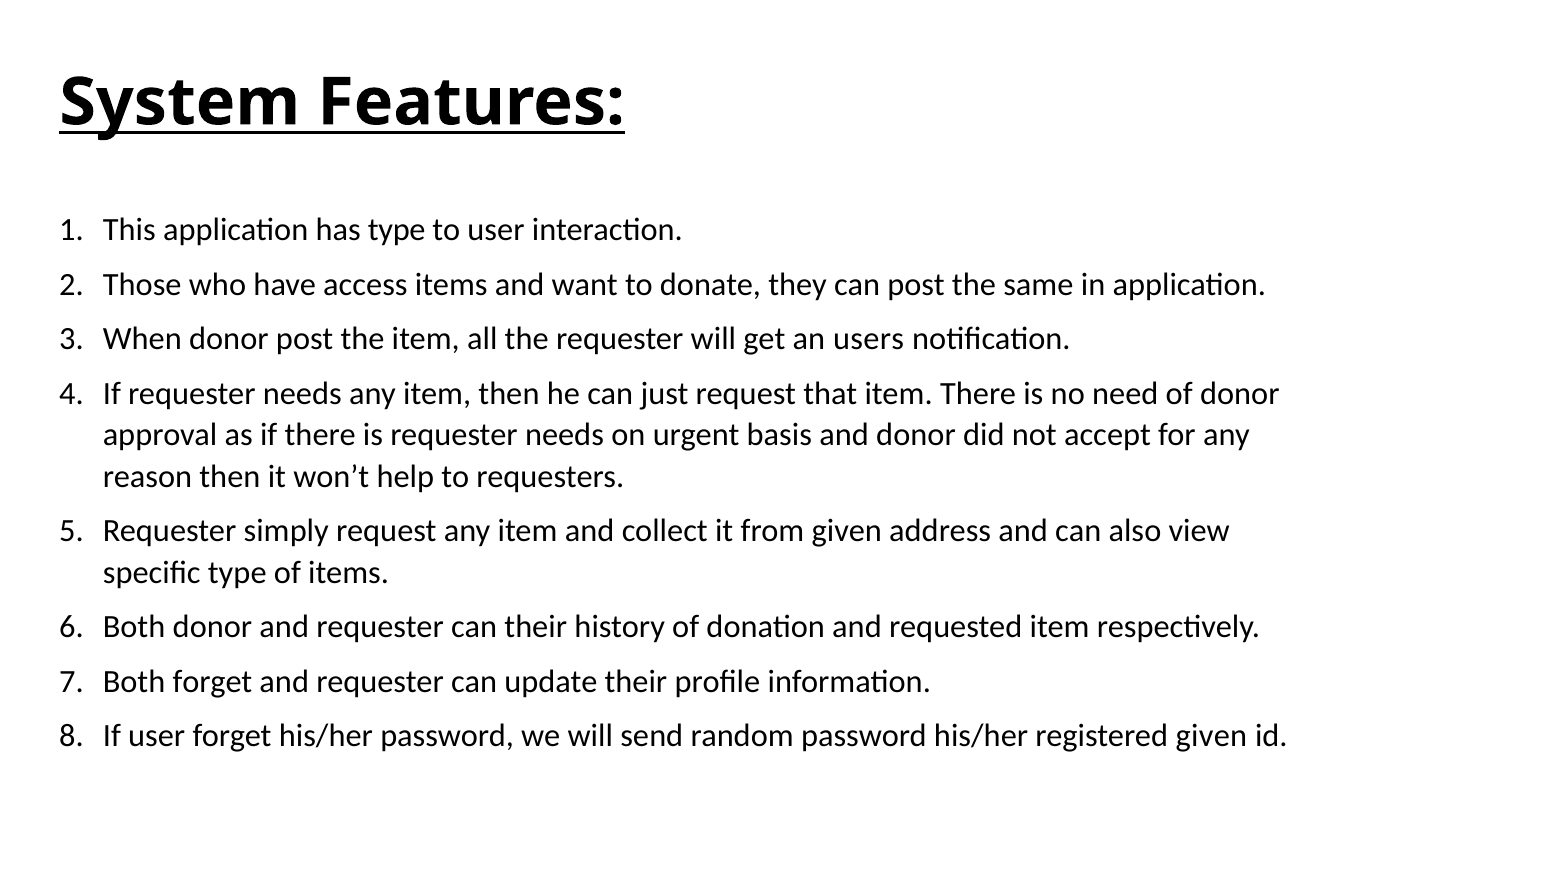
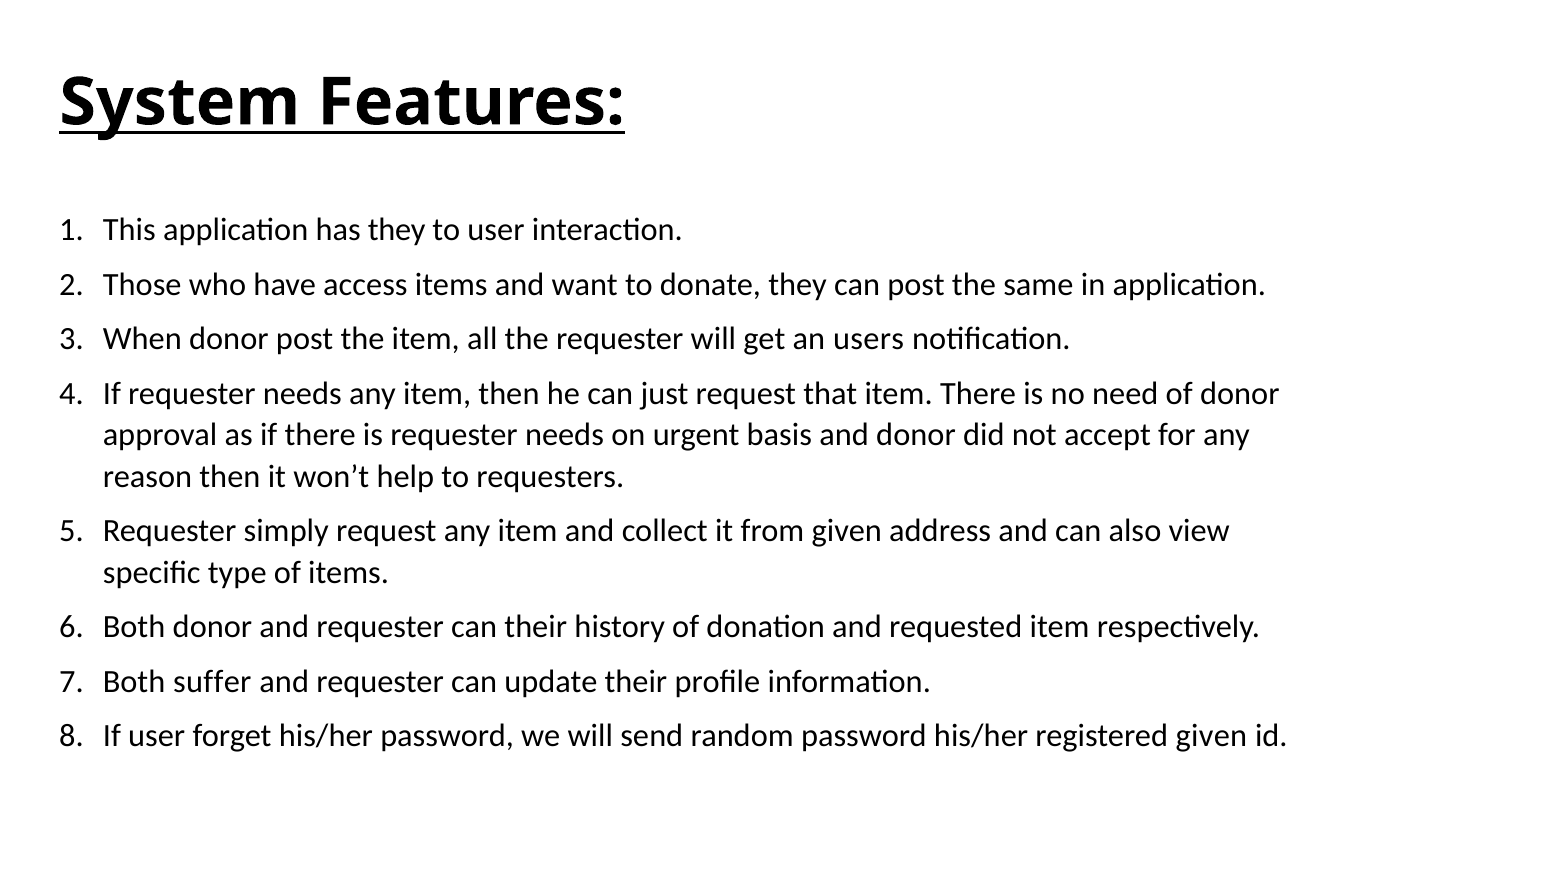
has type: type -> they
Both forget: forget -> suffer
